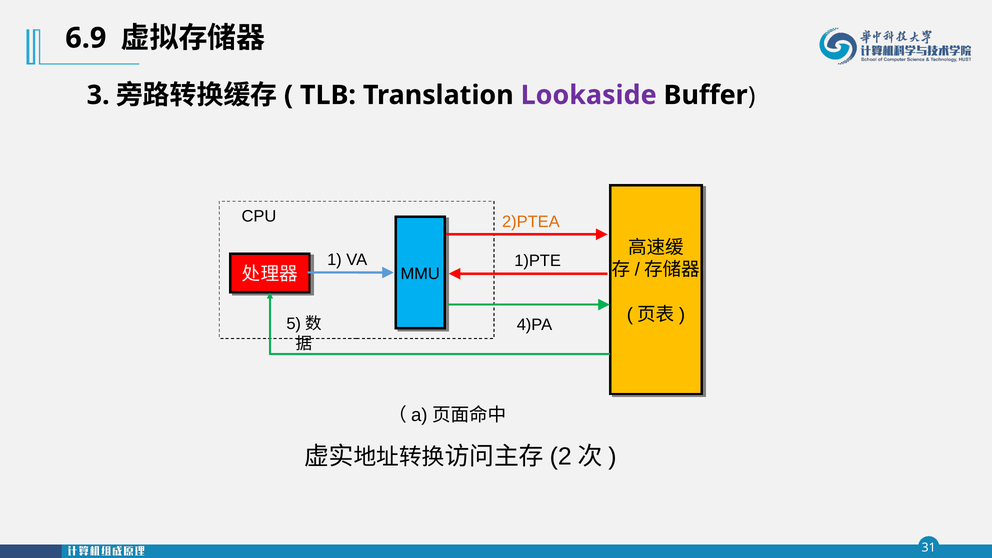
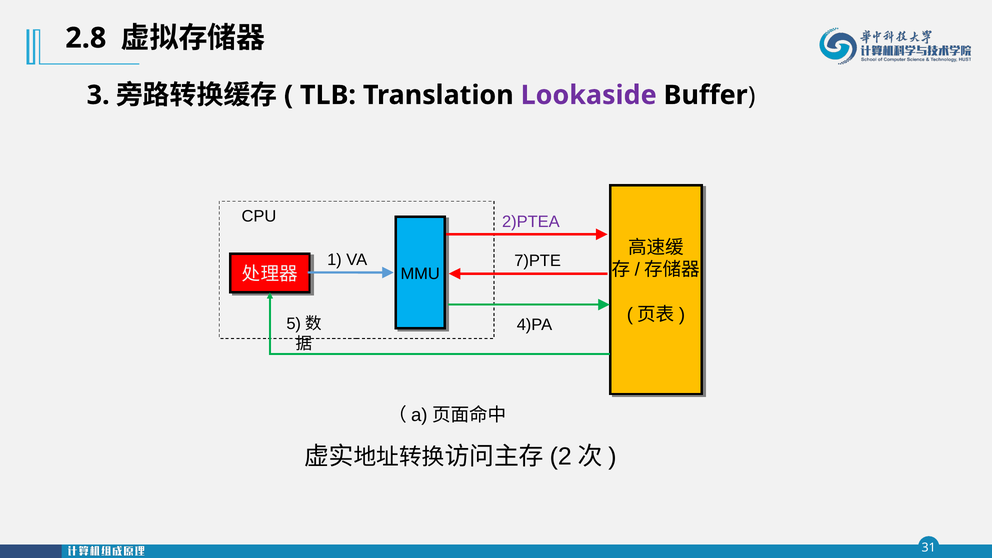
6.9: 6.9 -> 2.8
2)PTEA colour: orange -> purple
1)PTE: 1)PTE -> 7)PTE
